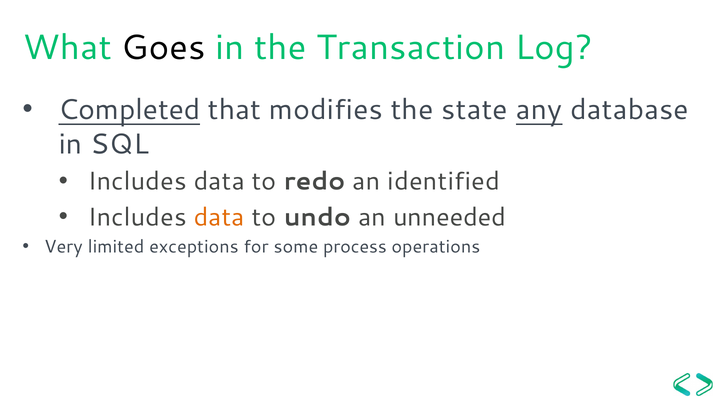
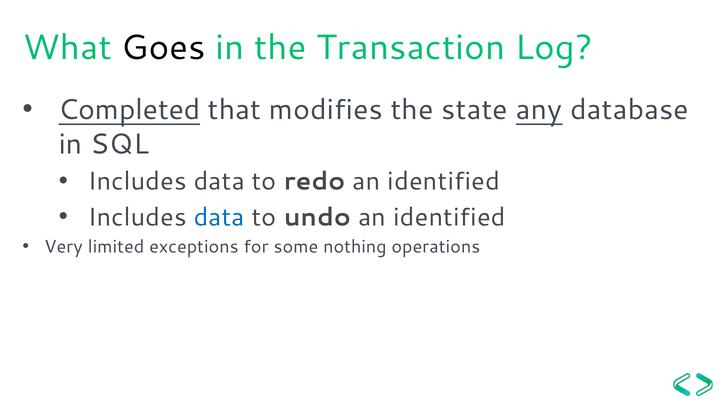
data at (219, 217) colour: orange -> blue
undo an unneeded: unneeded -> identified
process: process -> nothing
